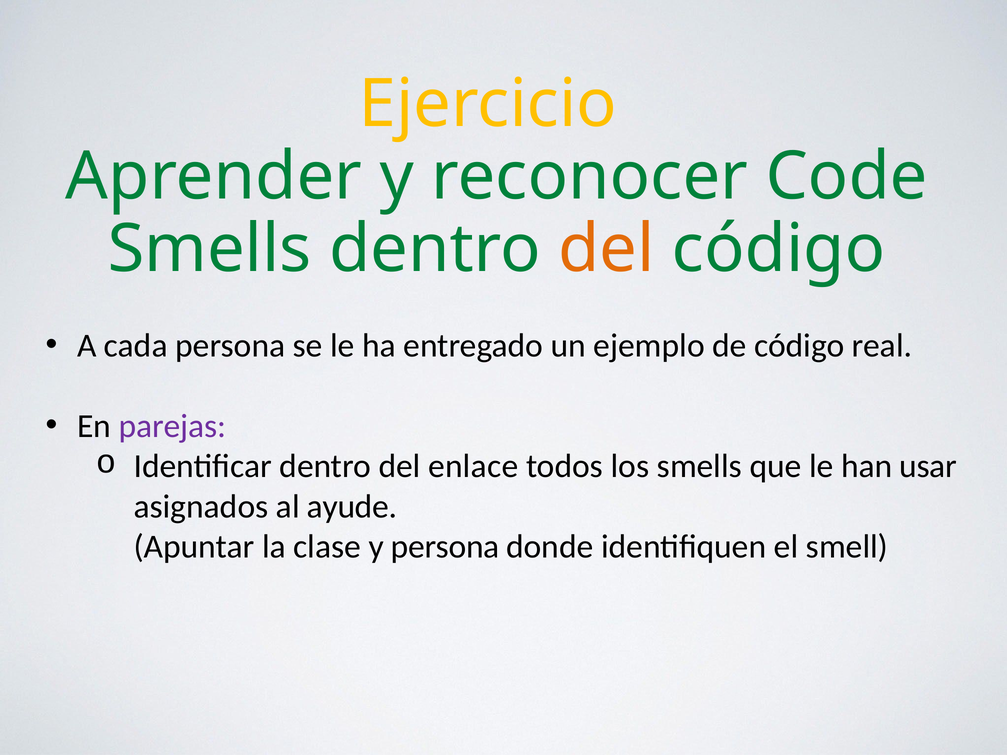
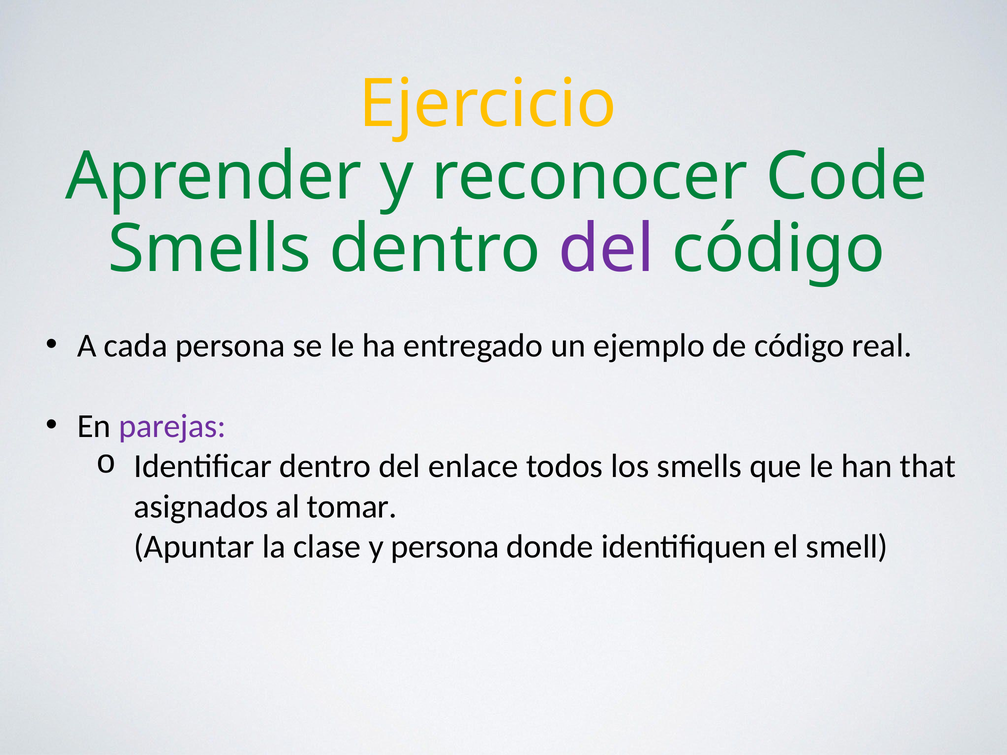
del at (606, 249) colour: orange -> purple
usar: usar -> that
ayude: ayude -> tomar
